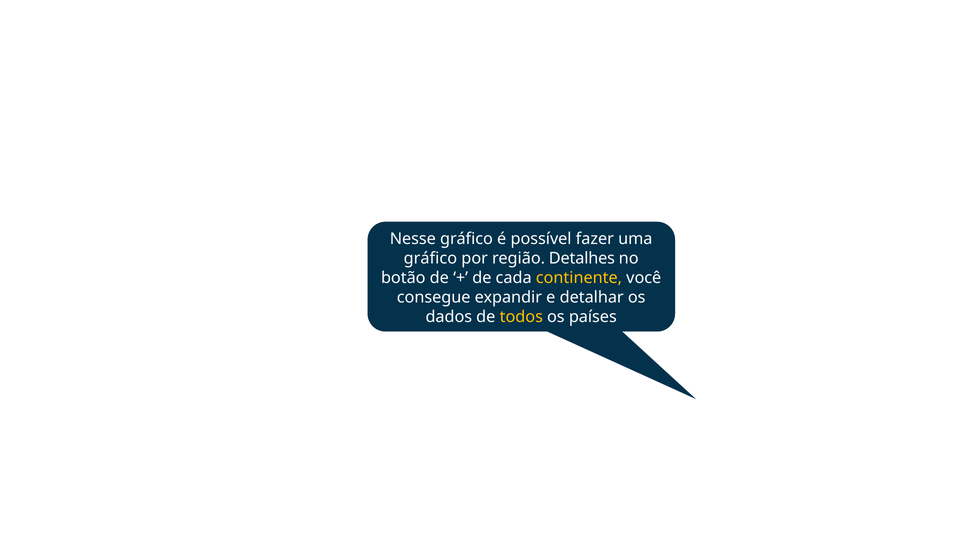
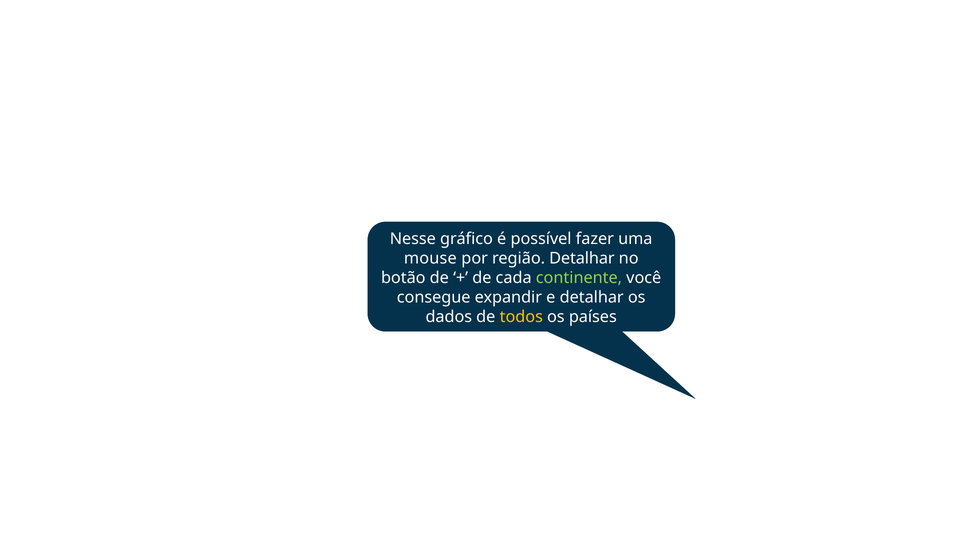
gráfico at (430, 259): gráfico -> mouse
região Detalhes: Detalhes -> Detalhar
continente colour: yellow -> light green
